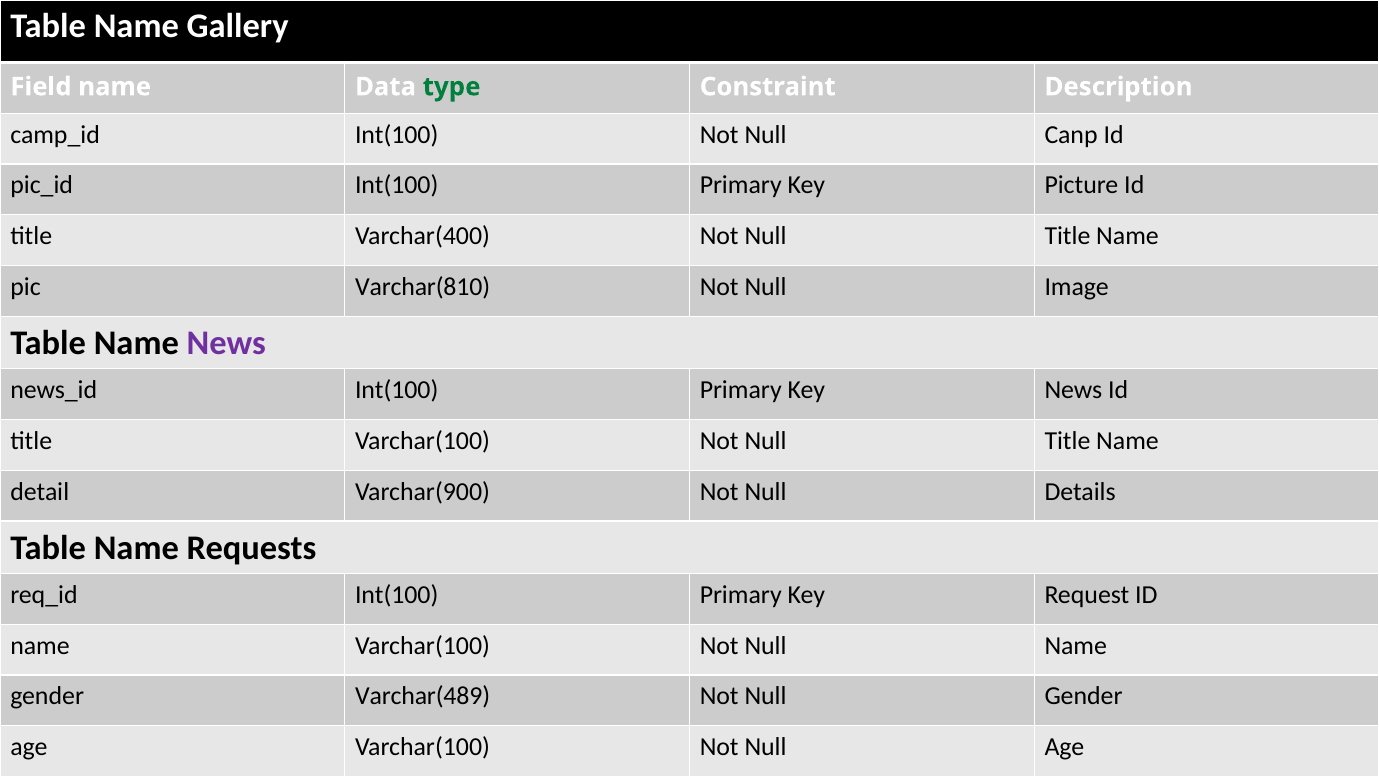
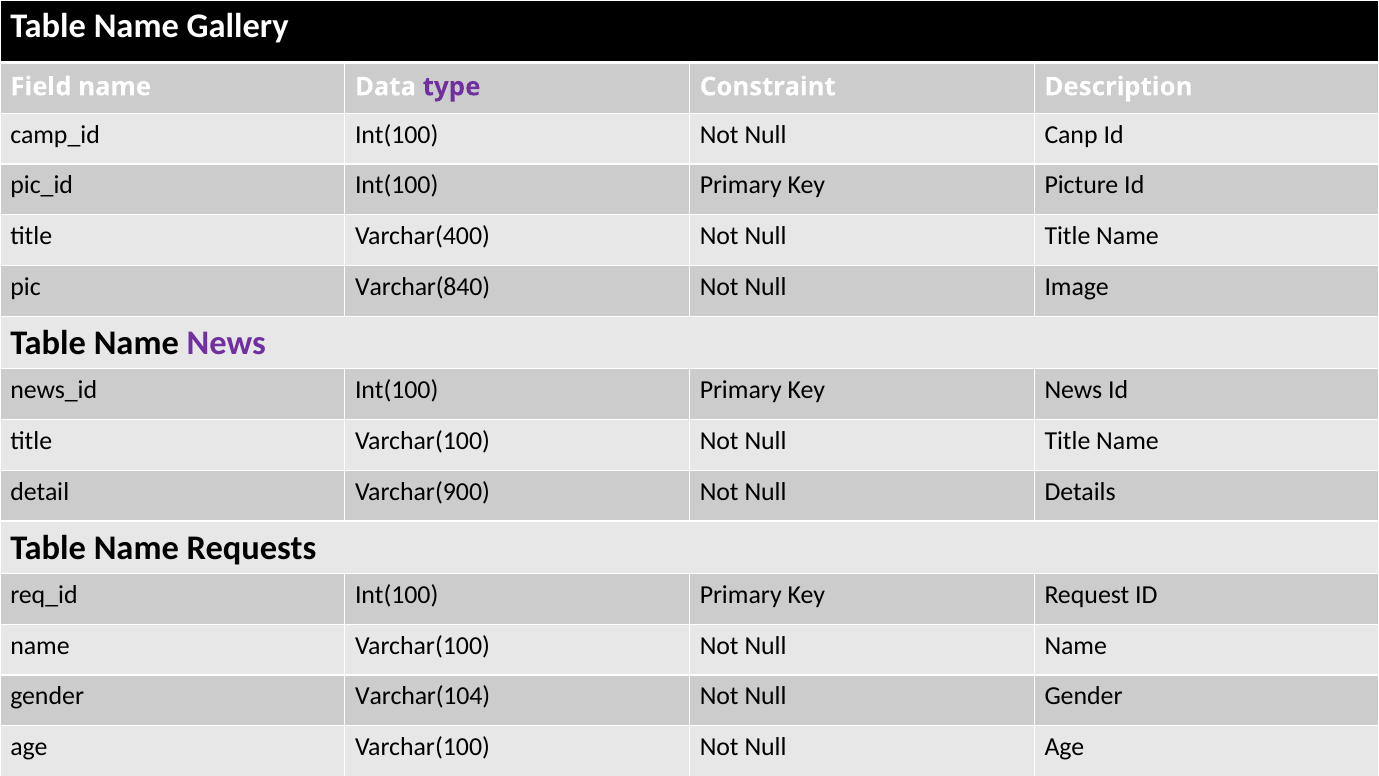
type colour: green -> purple
Varchar(810: Varchar(810 -> Varchar(840
Varchar(489: Varchar(489 -> Varchar(104
